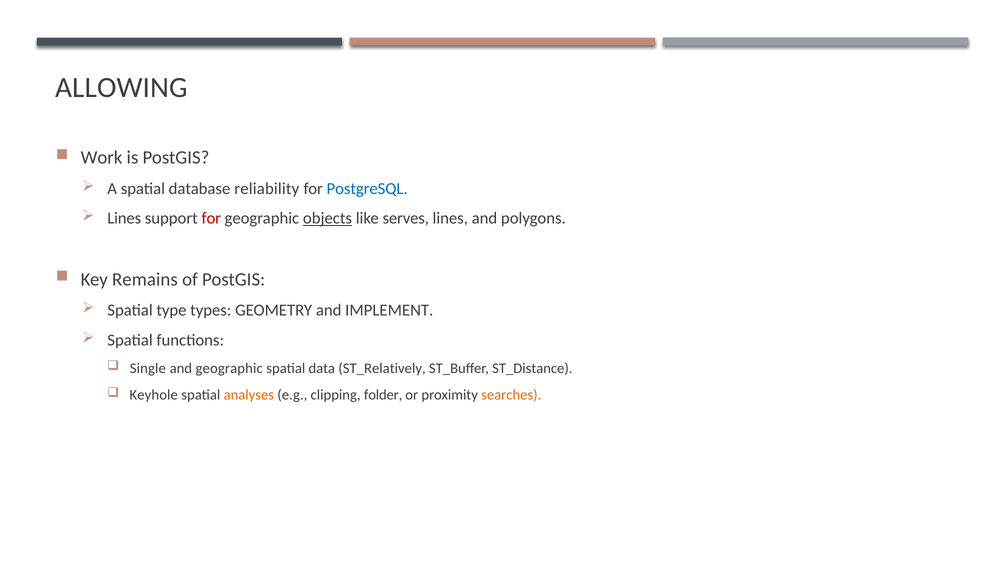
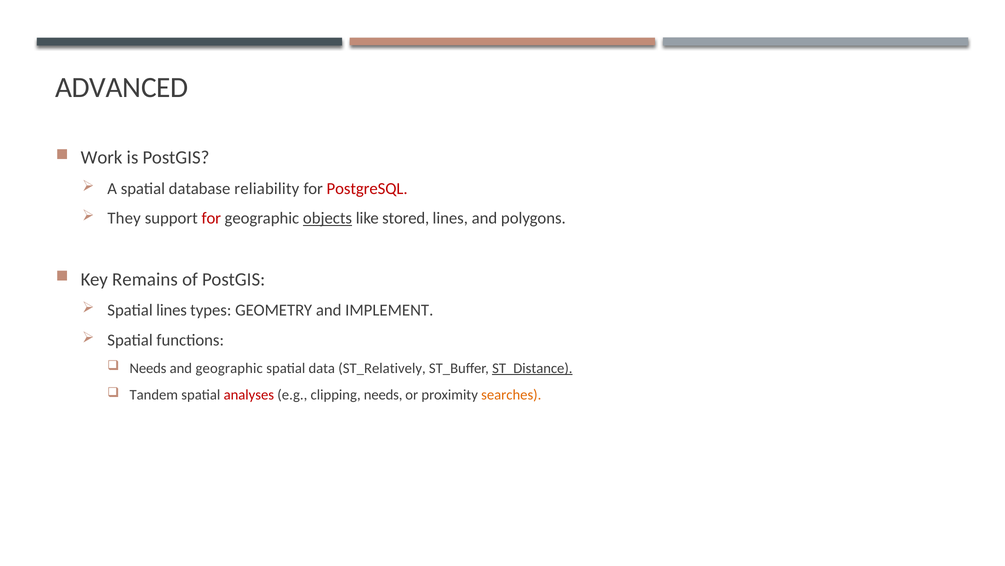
ALLOWING: ALLOWING -> ADVANCED
PostgreSQL colour: blue -> red
Lines at (124, 218): Lines -> They
serves: serves -> stored
Spatial type: type -> lines
Single at (148, 368): Single -> Needs
ST_Distance underline: none -> present
Keyhole: Keyhole -> Tandem
analyses colour: orange -> red
clipping folder: folder -> needs
